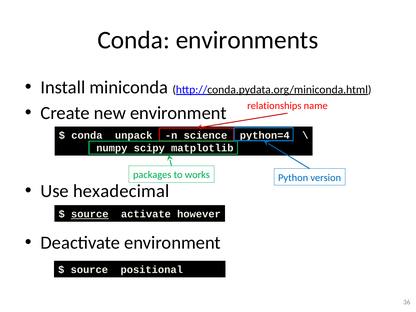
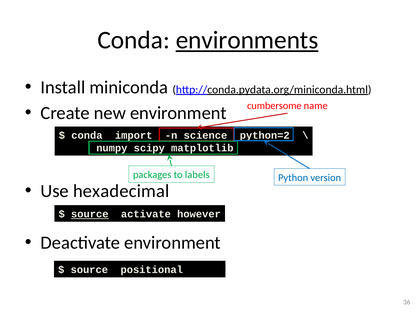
environments underline: none -> present
relationships: relationships -> cumbersome
unpack: unpack -> import
python=4: python=4 -> python=2
works: works -> labels
